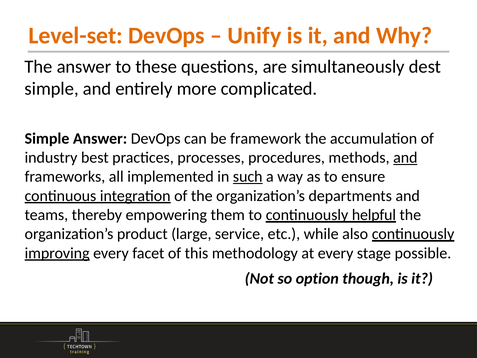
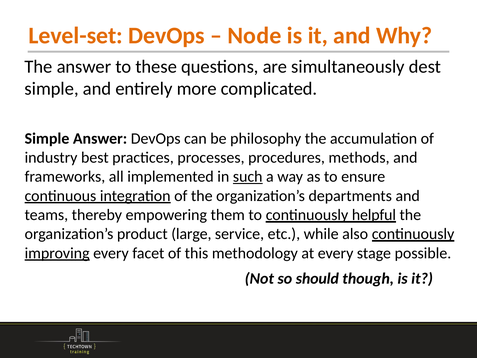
Unify: Unify -> Node
framework: framework -> philosophy
and at (405, 158) underline: present -> none
option: option -> should
